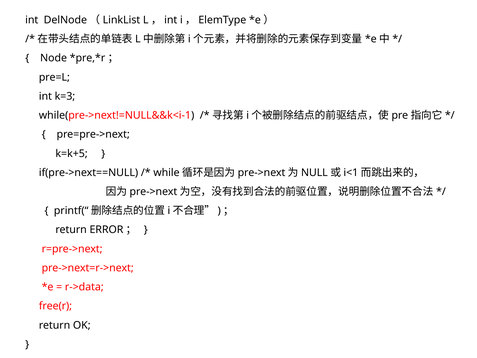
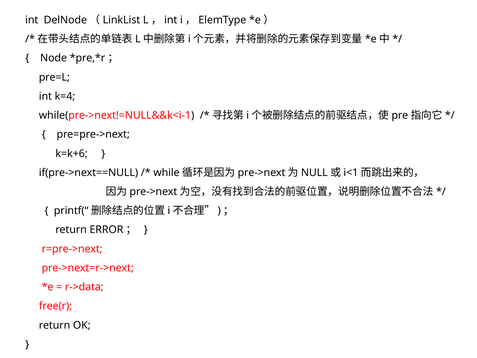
k=3: k=3 -> k=4
k=k+5: k=k+5 -> k=k+6
